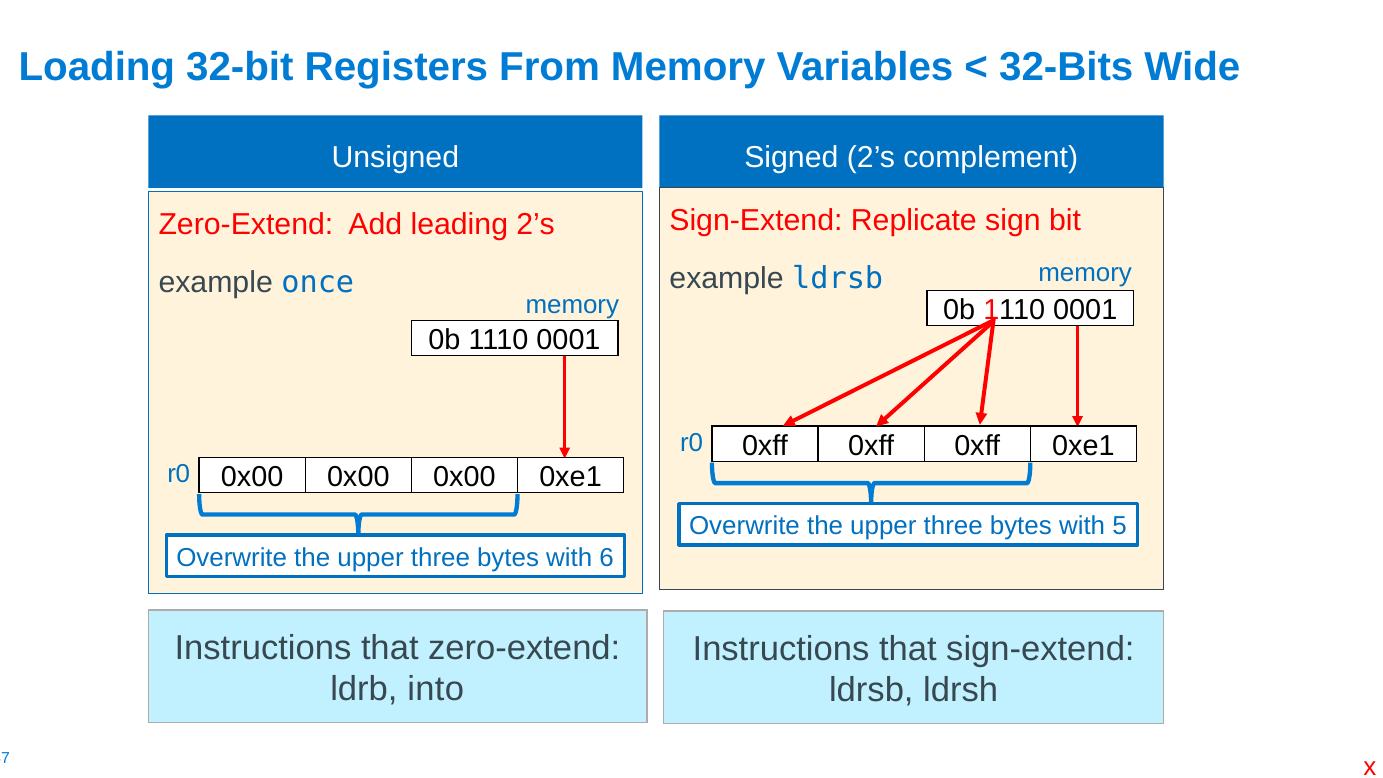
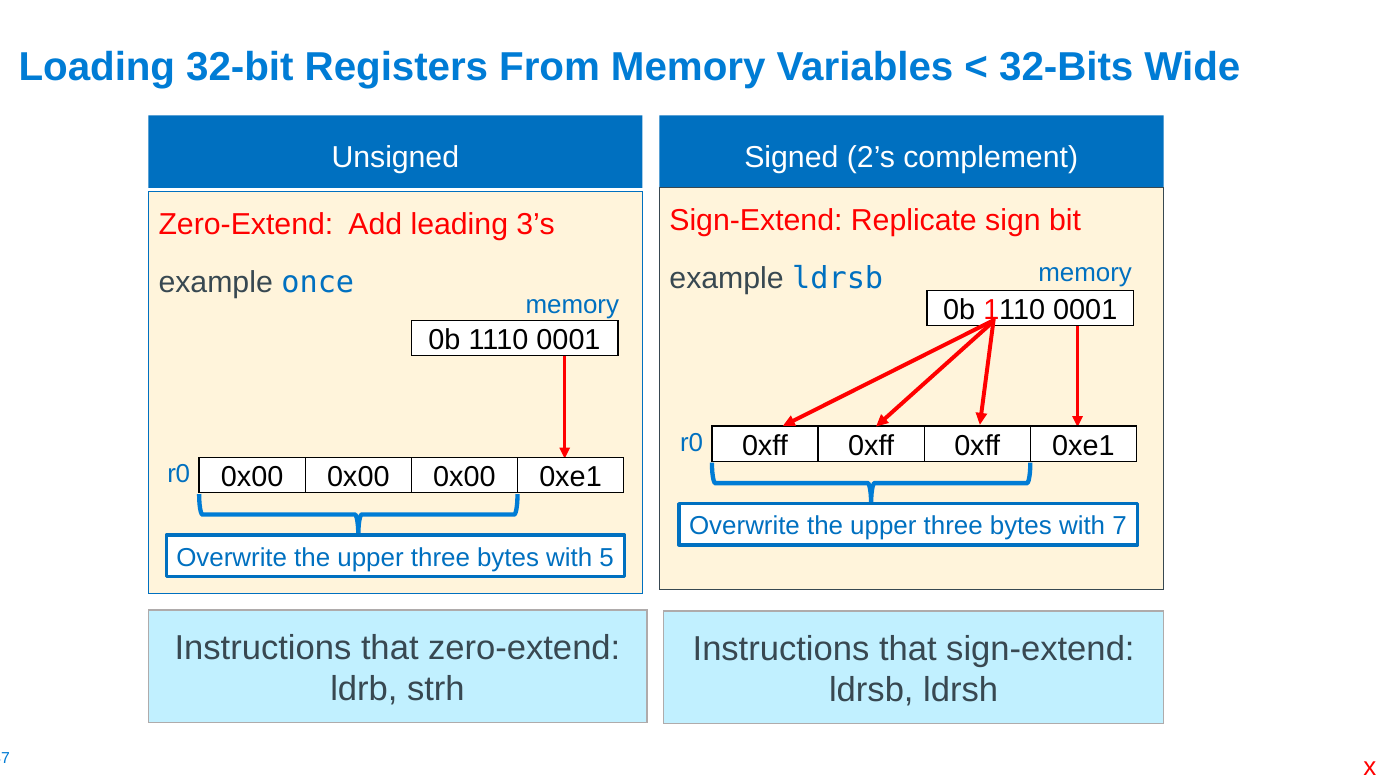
leading 2’s: 2’s -> 3’s
5: 5 -> 7
6: 6 -> 5
into: into -> strh
